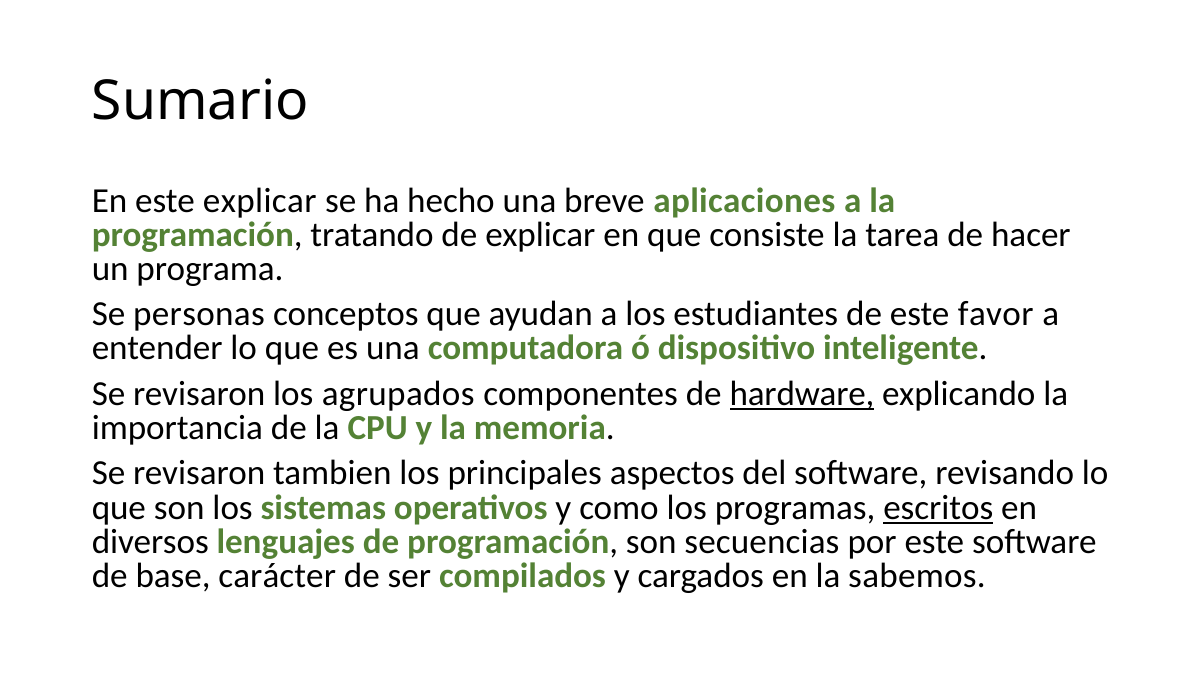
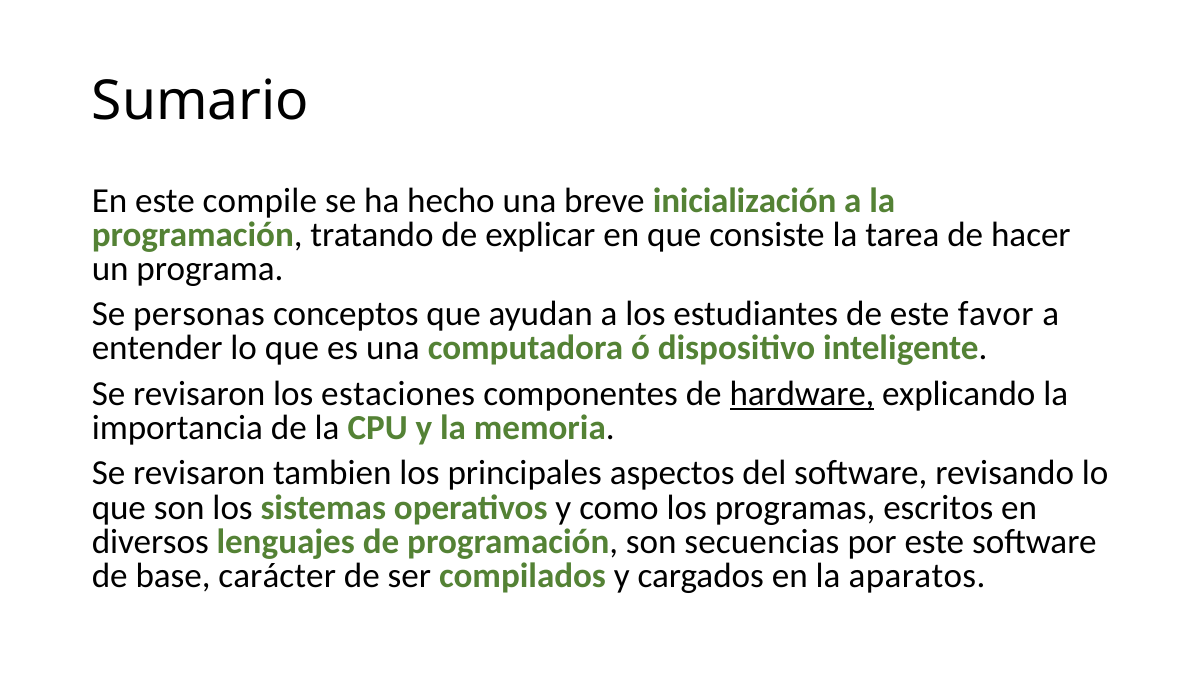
este explicar: explicar -> compile
aplicaciones: aplicaciones -> inicialización
agrupados: agrupados -> estaciones
escritos underline: present -> none
sabemos: sabemos -> aparatos
